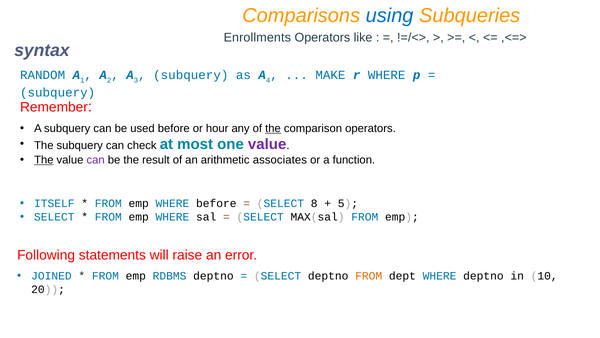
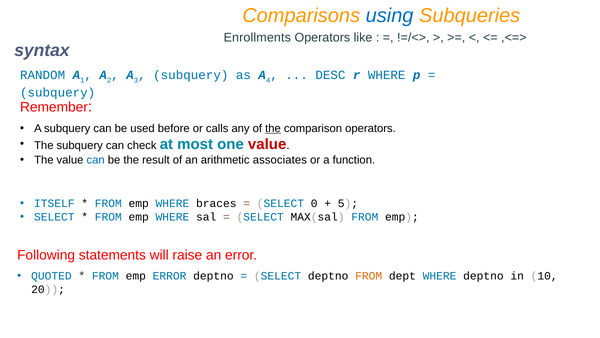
MAKE: MAKE -> DESC
hour: hour -> calls
value at (267, 144) colour: purple -> red
The at (44, 160) underline: present -> none
can at (96, 160) colour: purple -> blue
WHERE before: before -> braces
8: 8 -> 0
JOINED: JOINED -> QUOTED
emp RDBMS: RDBMS -> ERROR
